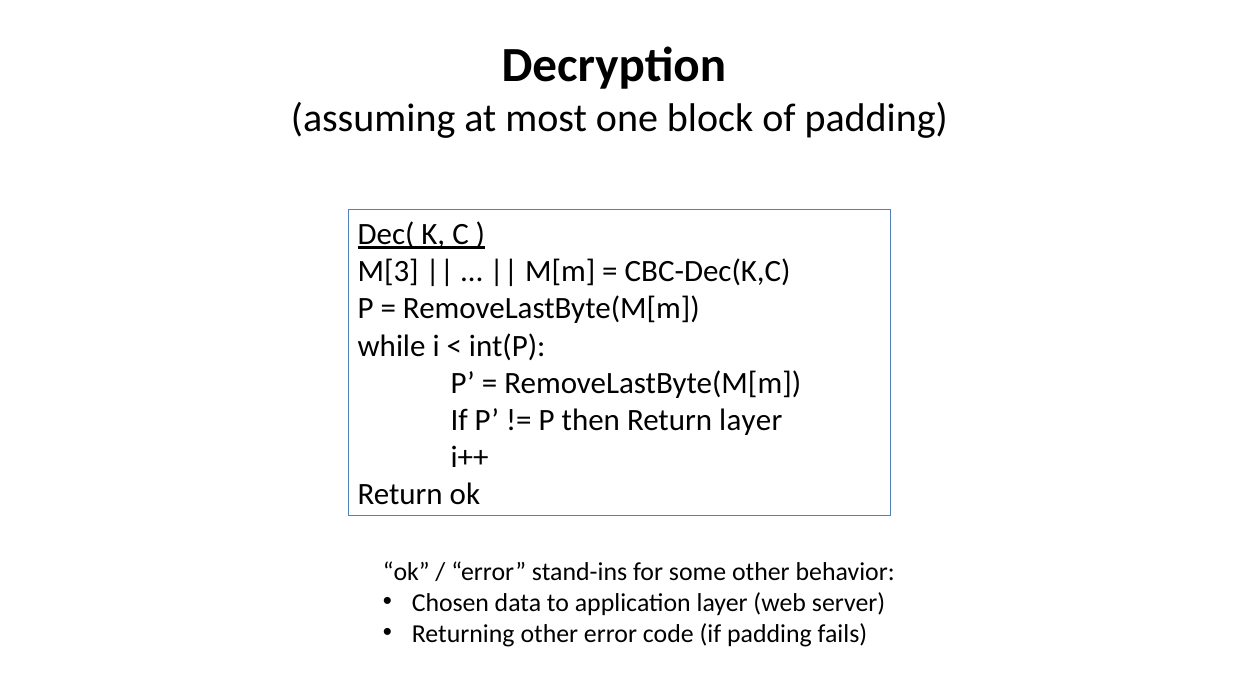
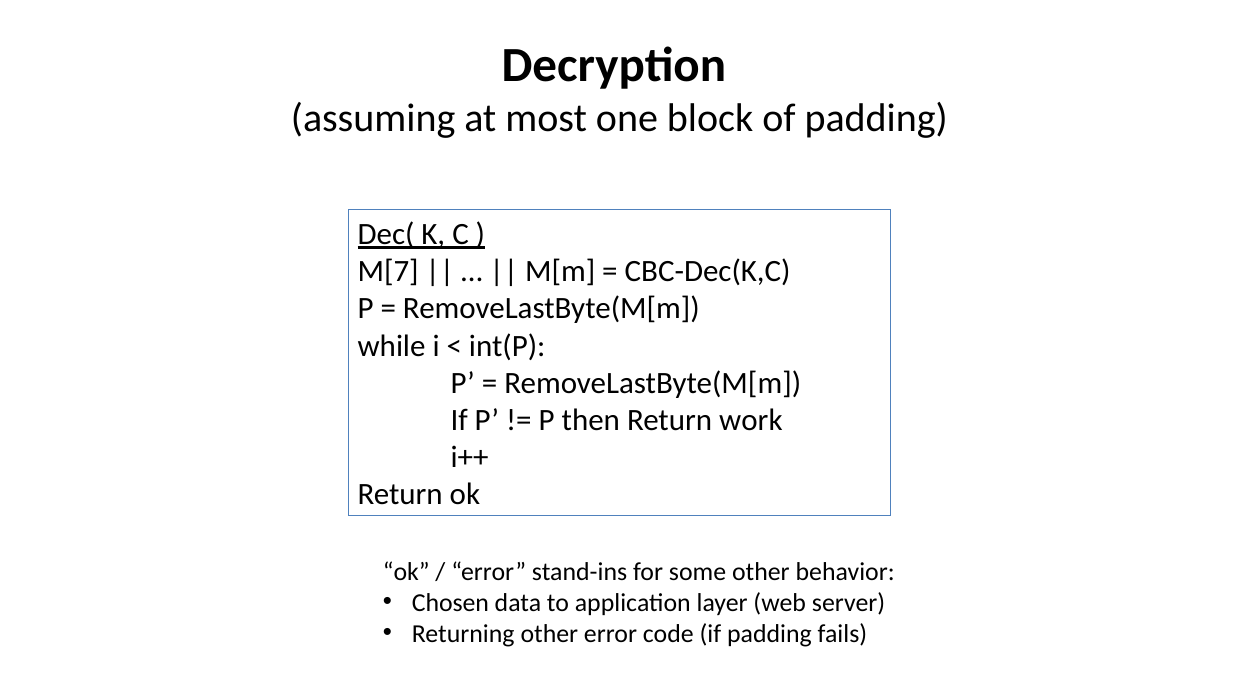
M[3: M[3 -> M[7
Return layer: layer -> work
